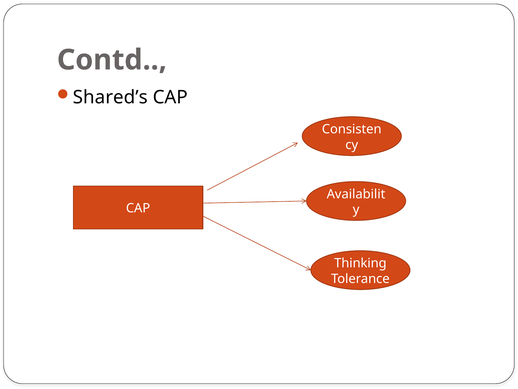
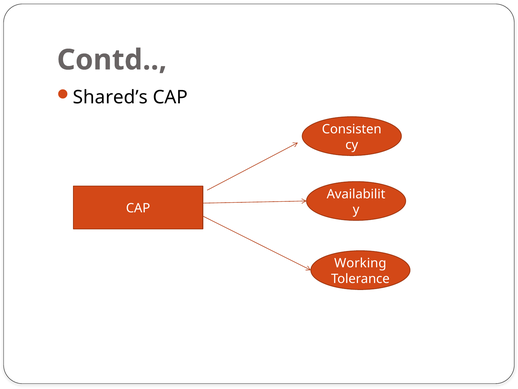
Thinking: Thinking -> Working
